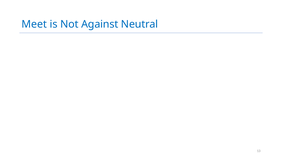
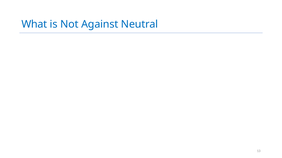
Meet: Meet -> What
